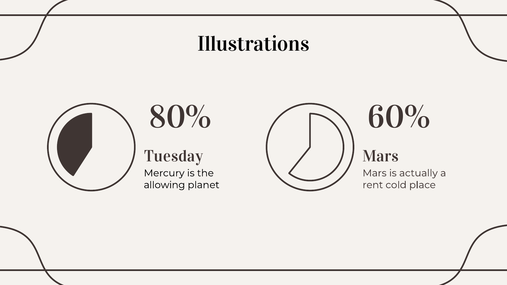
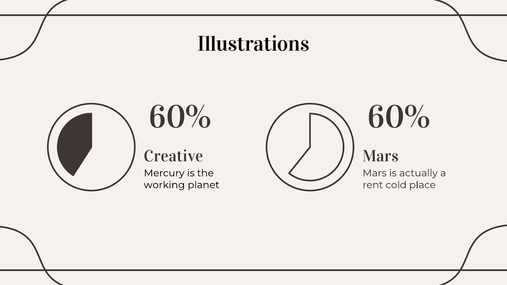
80% at (180, 117): 80% -> 60%
Tuesday: Tuesday -> Creative
allowing: allowing -> working
